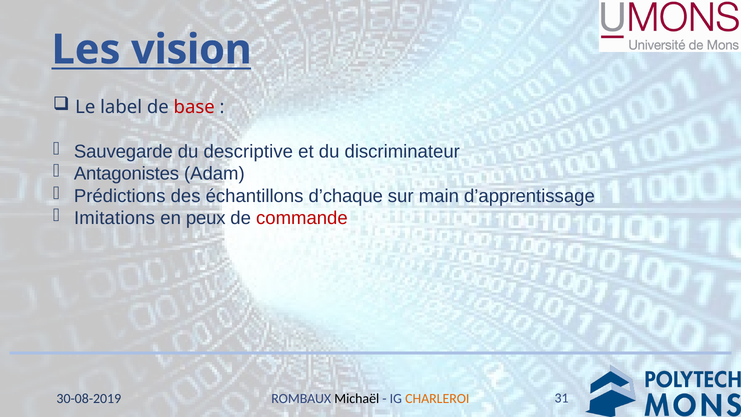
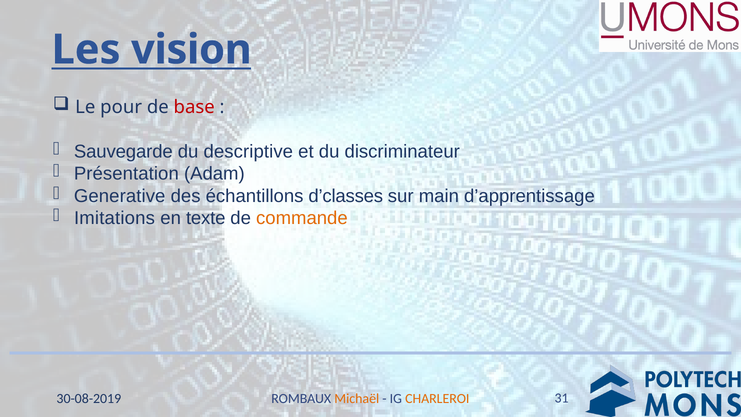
label: label -> pour
Antagonistes: Antagonistes -> Présentation
Prédictions: Prédictions -> Generative
d’chaque: d’chaque -> d’classes
peux: peux -> texte
commande colour: red -> orange
Michaël colour: black -> orange
